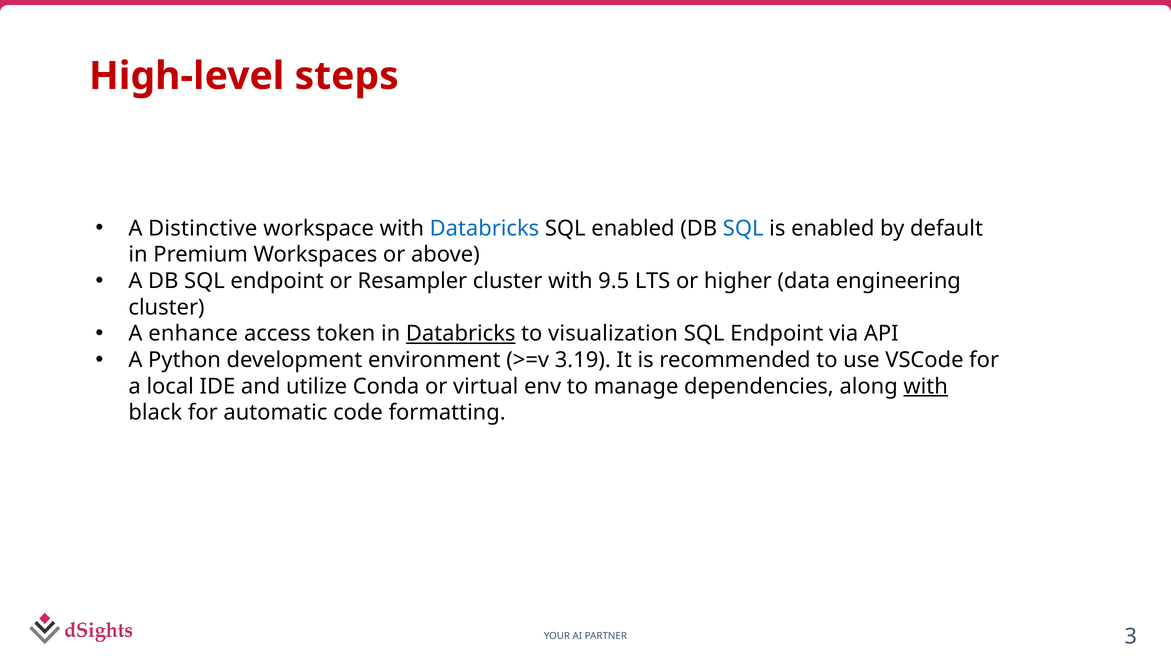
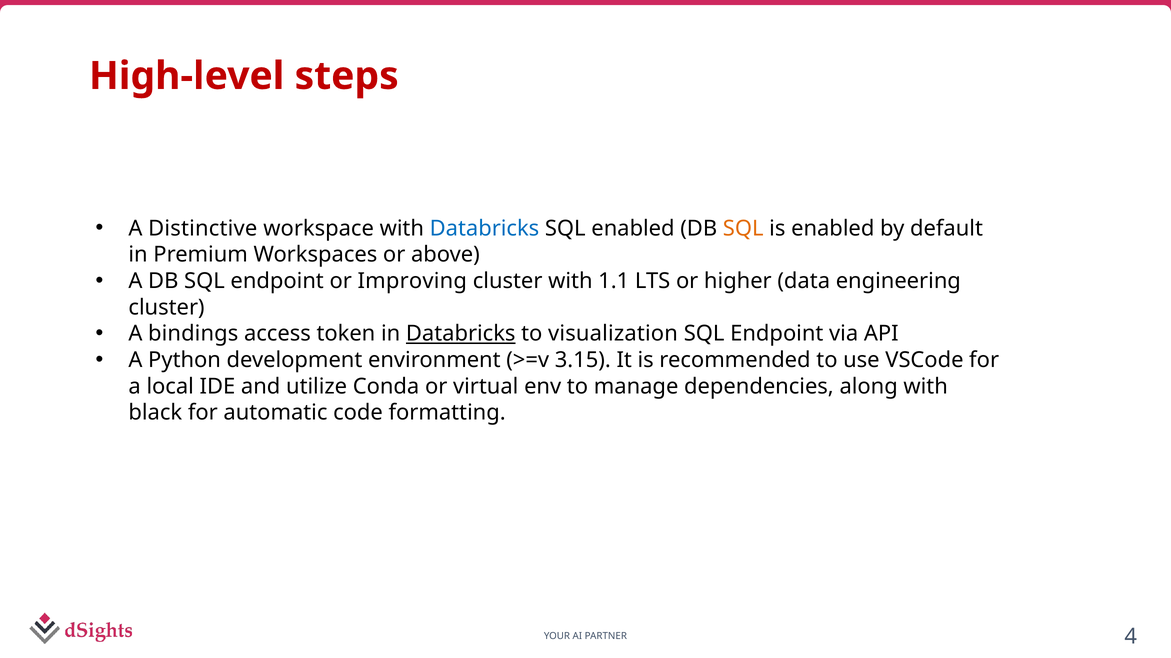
SQL at (743, 229) colour: blue -> orange
Resampler: Resampler -> Improving
9.5: 9.5 -> 1.1
enhance: enhance -> bindings
3.19: 3.19 -> 3.15
with at (926, 387) underline: present -> none
3: 3 -> 4
